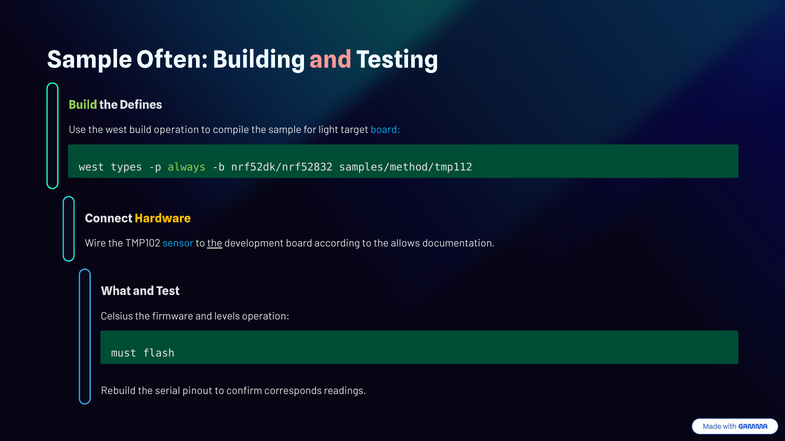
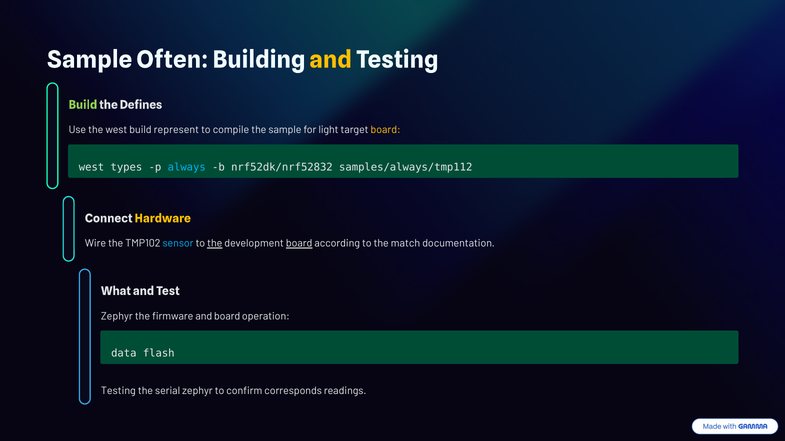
and at (331, 60) colour: pink -> yellow
build operation: operation -> represent
board at (386, 130) colour: light blue -> yellow
always colour: light green -> light blue
samples/method/tmp112: samples/method/tmp112 -> samples/always/tmp112
board at (299, 244) underline: none -> present
allows: allows -> match
Celsius at (117, 316): Celsius -> Zephyr
and levels: levels -> board
must: must -> data
Rebuild at (118, 391): Rebuild -> Testing
serial pinout: pinout -> zephyr
